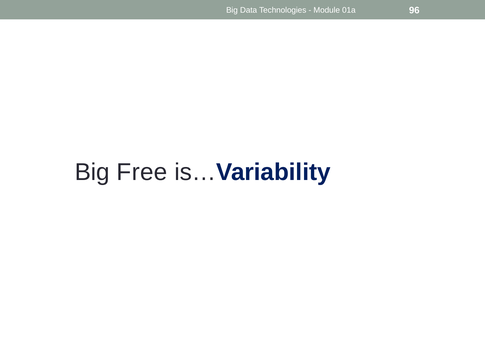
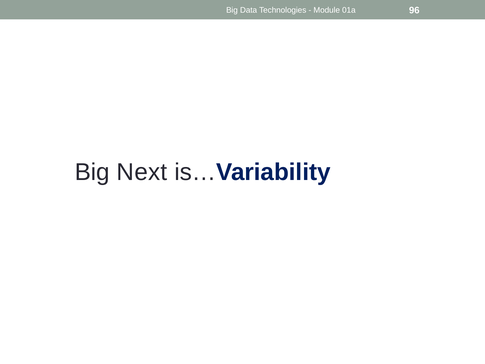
Free: Free -> Next
